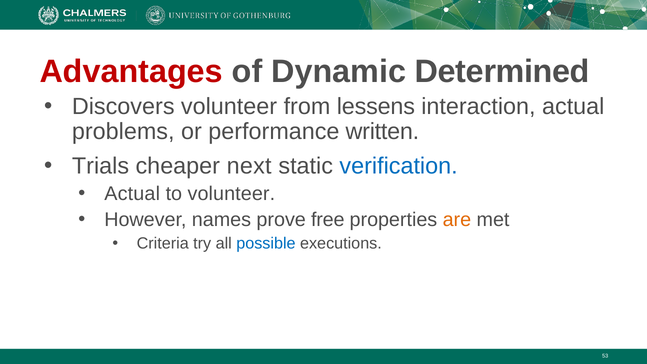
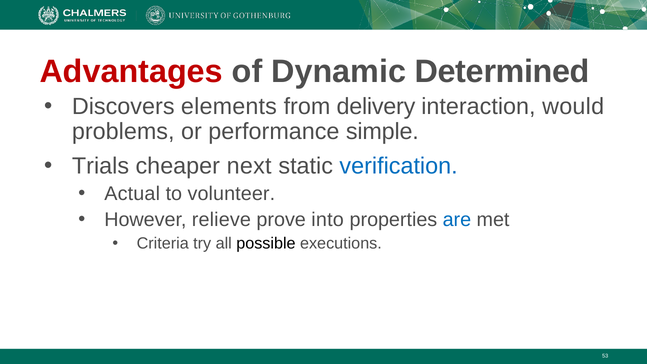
Discovers volunteer: volunteer -> elements
lessens: lessens -> delivery
interaction actual: actual -> would
written: written -> simple
names: names -> relieve
free: free -> into
are colour: orange -> blue
possible colour: blue -> black
